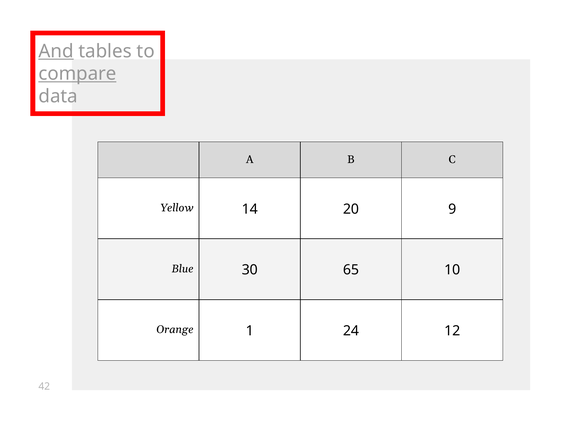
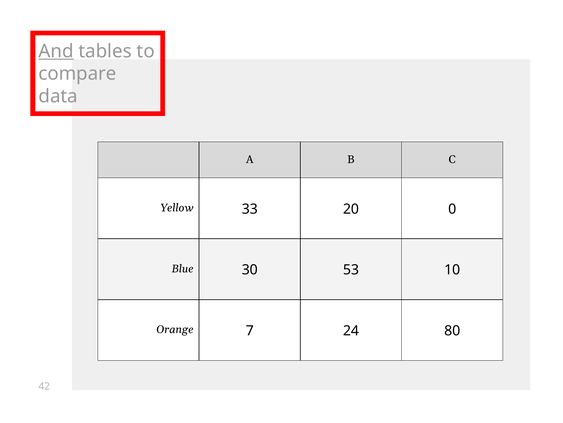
compare underline: present -> none
14: 14 -> 33
9: 9 -> 0
65: 65 -> 53
1: 1 -> 7
12: 12 -> 80
